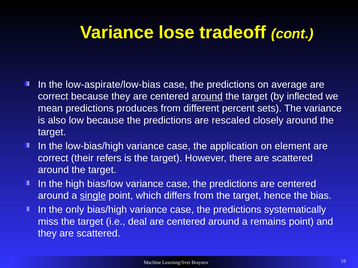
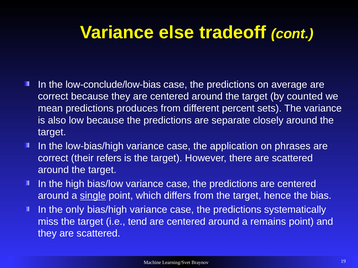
lose: lose -> else
low-aspirate/low-bias: low-aspirate/low-bias -> low-conclude/low-bias
around at (207, 97) underline: present -> none
inflected: inflected -> counted
rescaled: rescaled -> separate
element: element -> phrases
deal: deal -> tend
